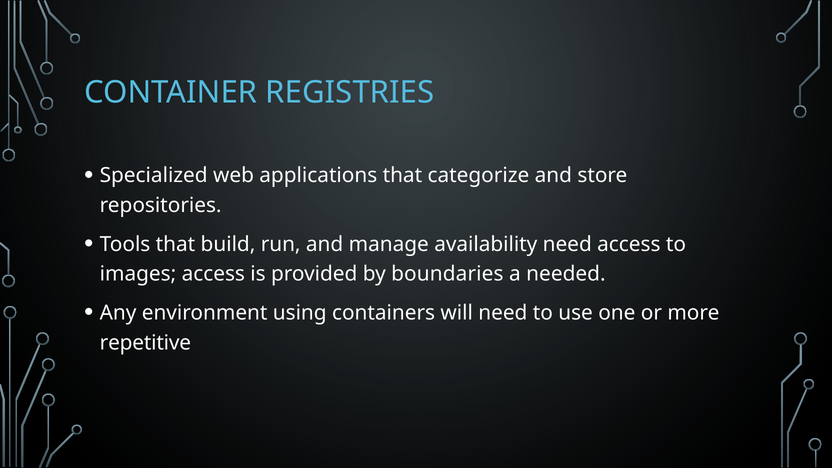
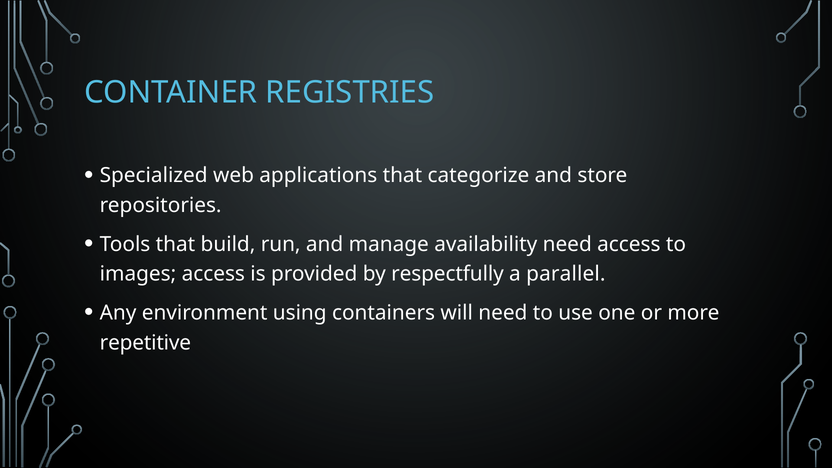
boundaries: boundaries -> respectfully
needed: needed -> parallel
